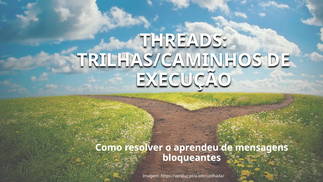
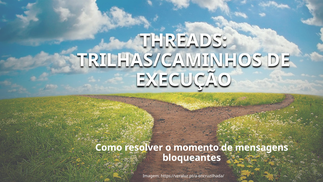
aprendeu: aprendeu -> momento
